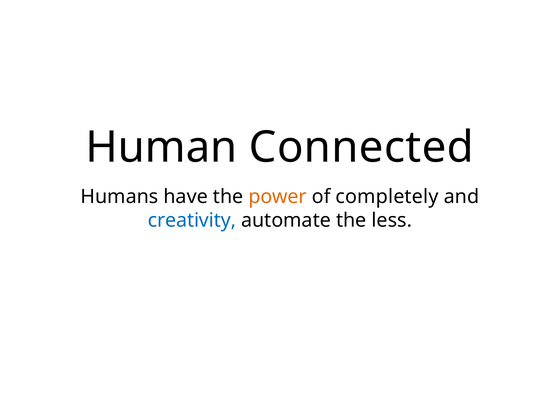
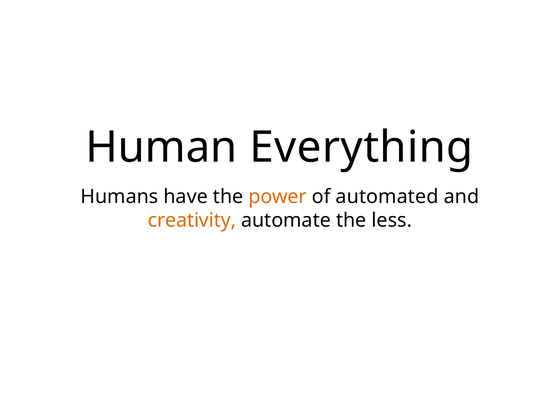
Connected: Connected -> Everything
completely: completely -> automated
creativity colour: blue -> orange
